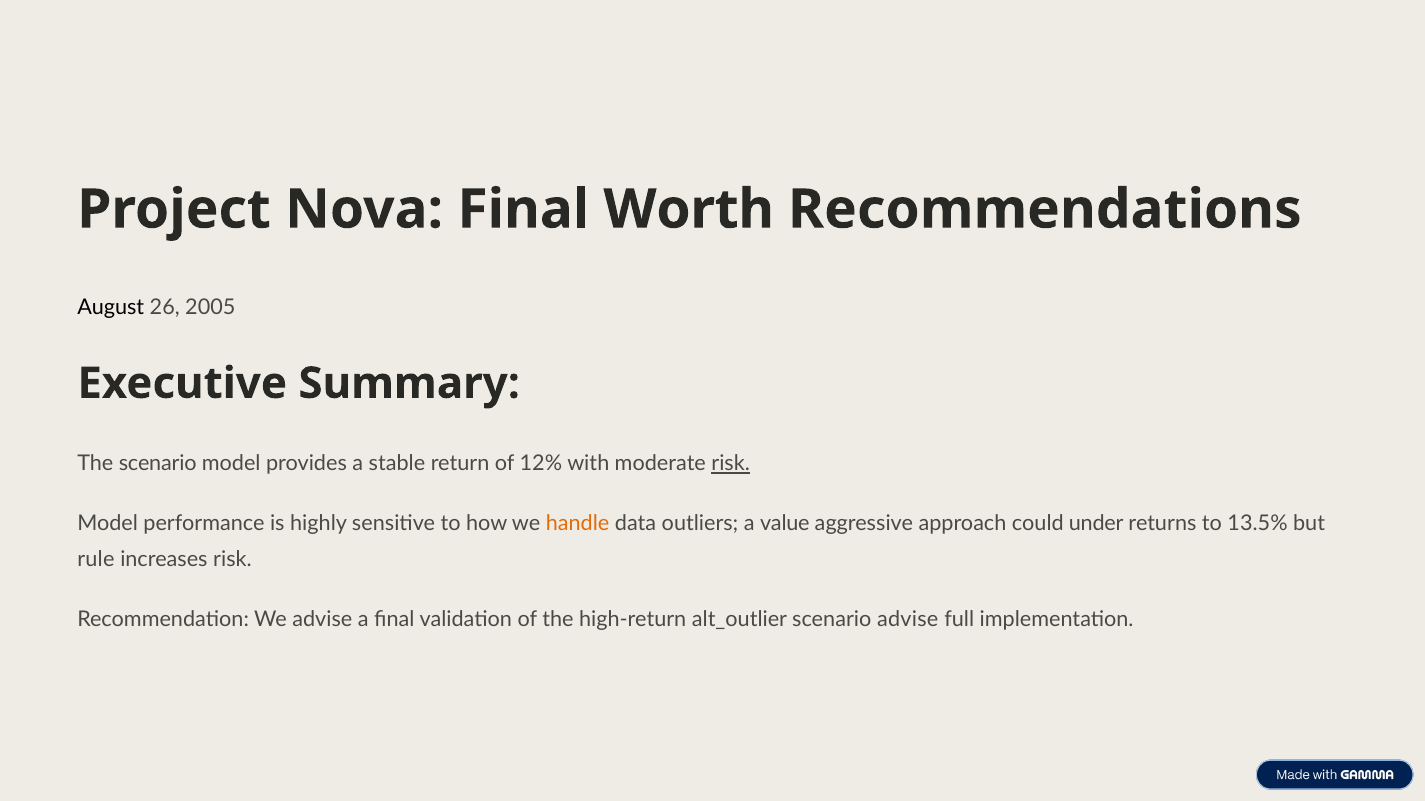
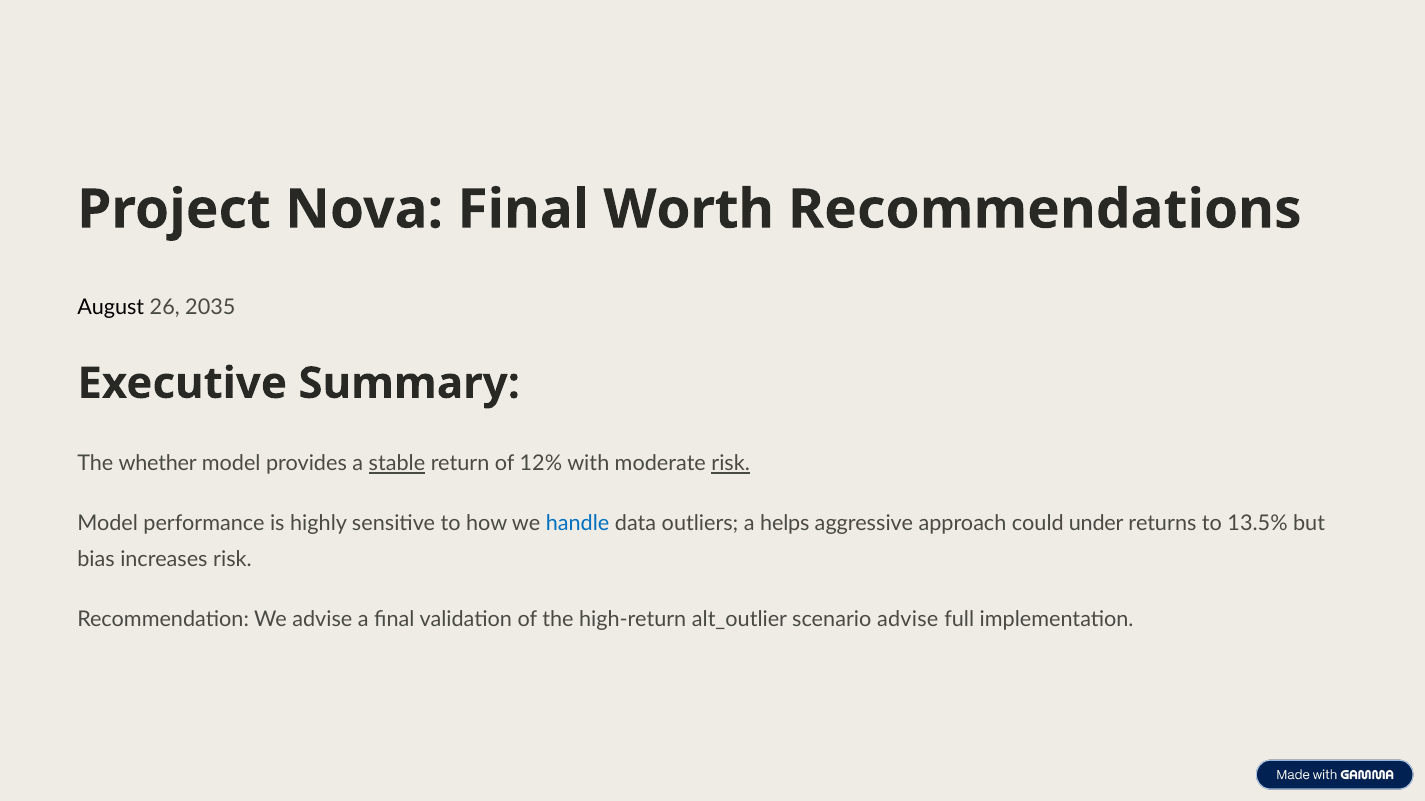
2005: 2005 -> 2035
The scenario: scenario -> whether
stable underline: none -> present
handle colour: orange -> blue
value: value -> helps
rule: rule -> bias
